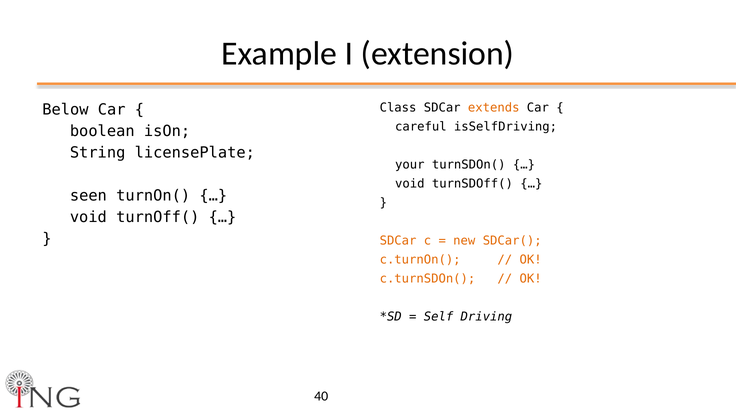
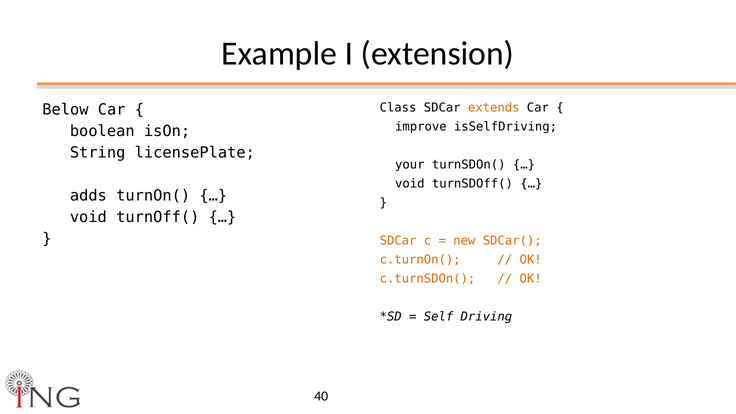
careful: careful -> improve
seen: seen -> adds
